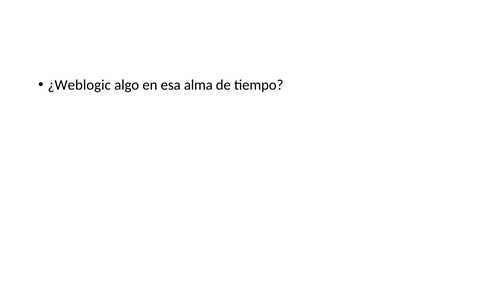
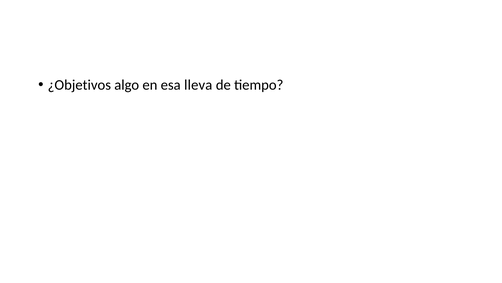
¿Weblogic: ¿Weblogic -> ¿Objetivos
alma: alma -> lleva
